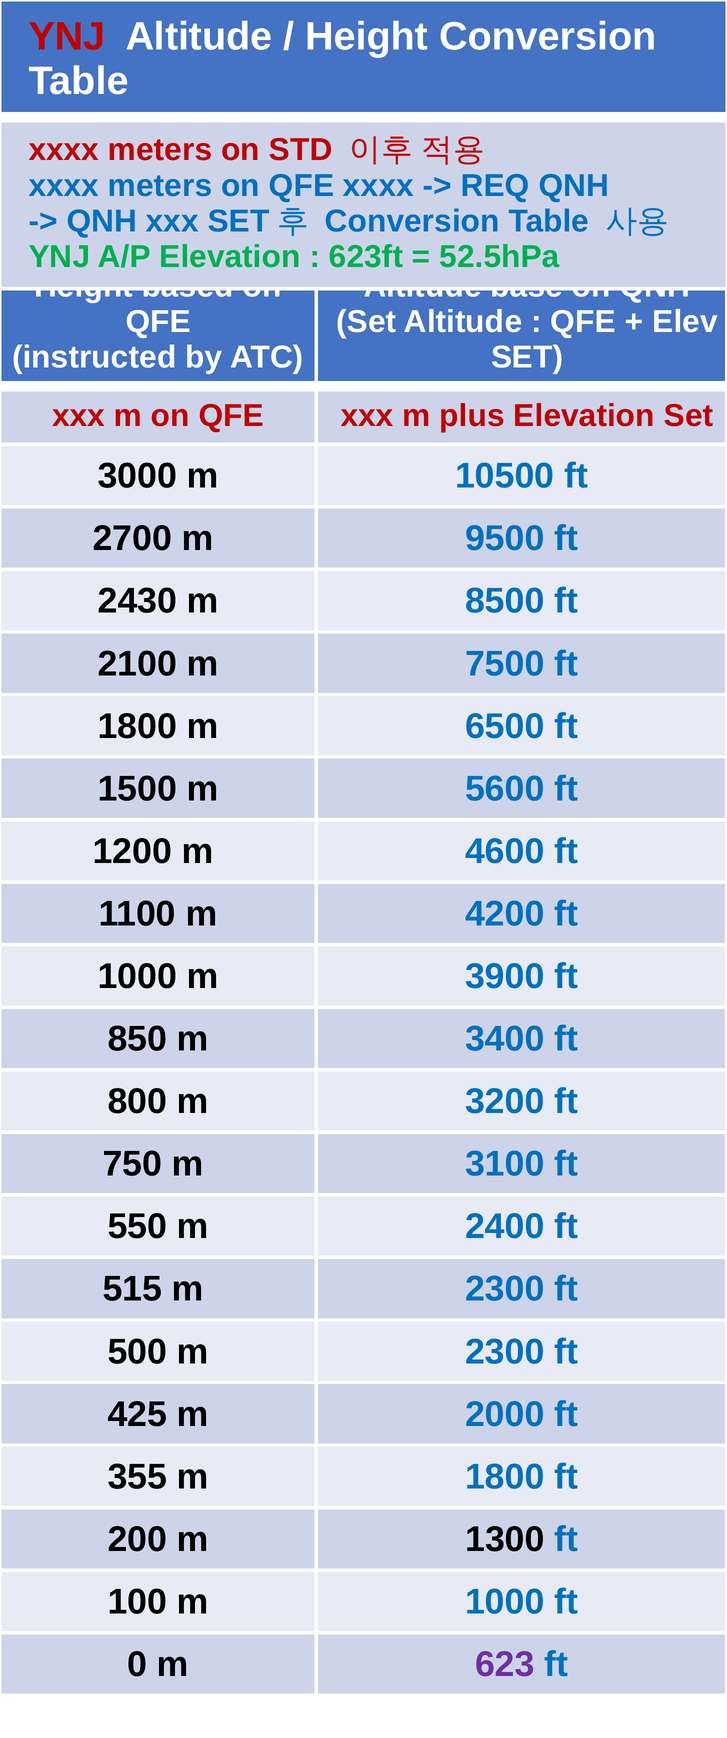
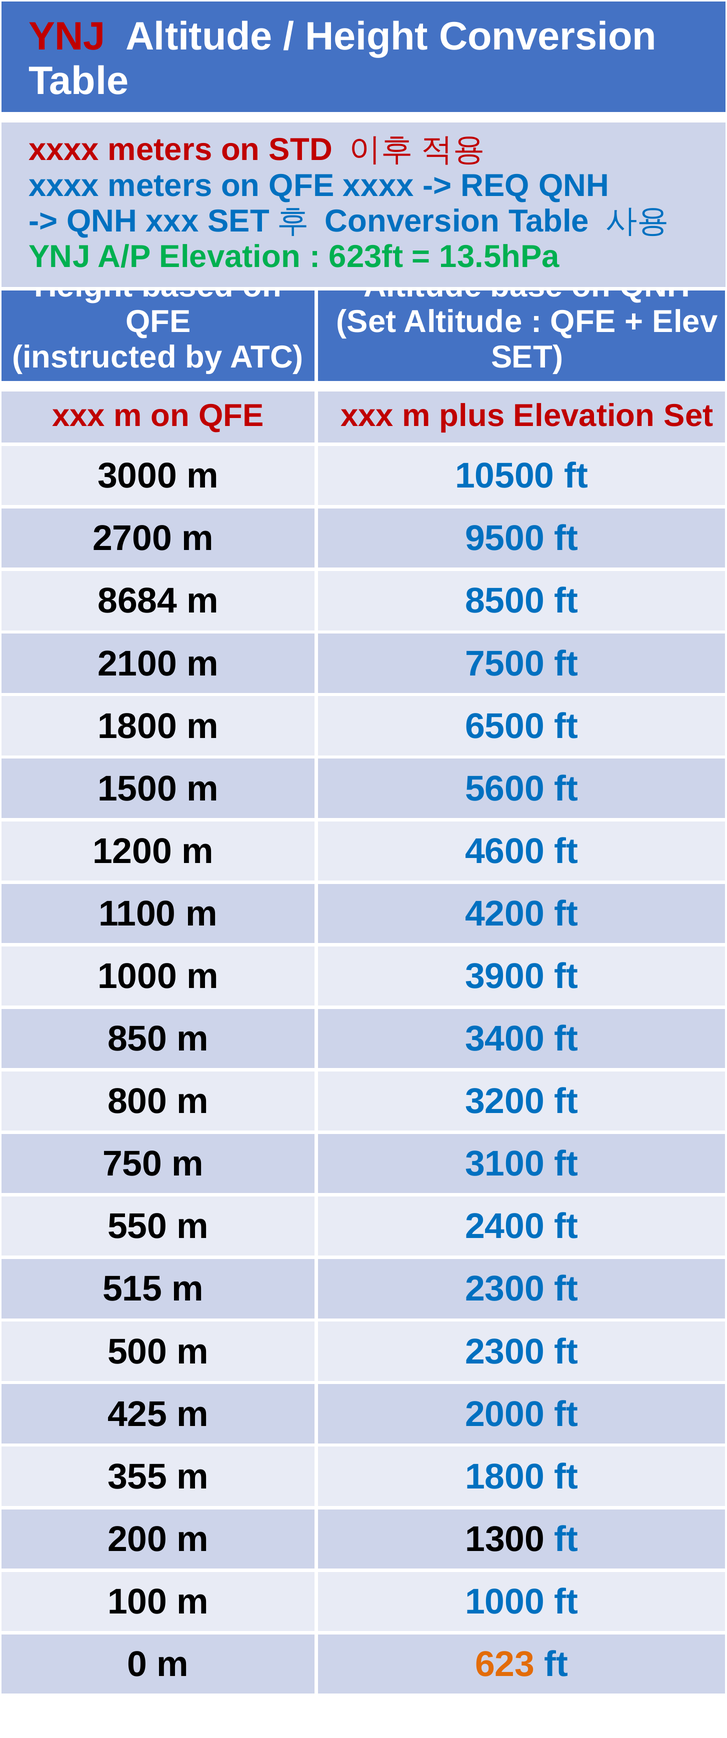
52.5hPa: 52.5hPa -> 13.5hPa
2430: 2430 -> 8684
623 colour: purple -> orange
